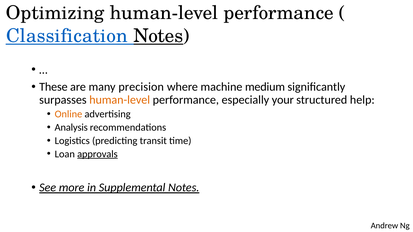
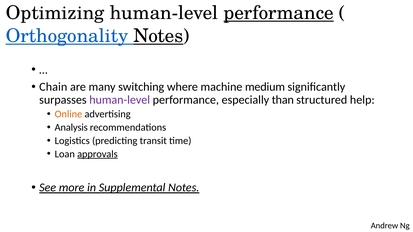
performance at (279, 13) underline: none -> present
Classification: Classification -> Orthogonality
These: These -> Chain
precision: precision -> switching
human-level at (120, 100) colour: orange -> purple
your: your -> than
